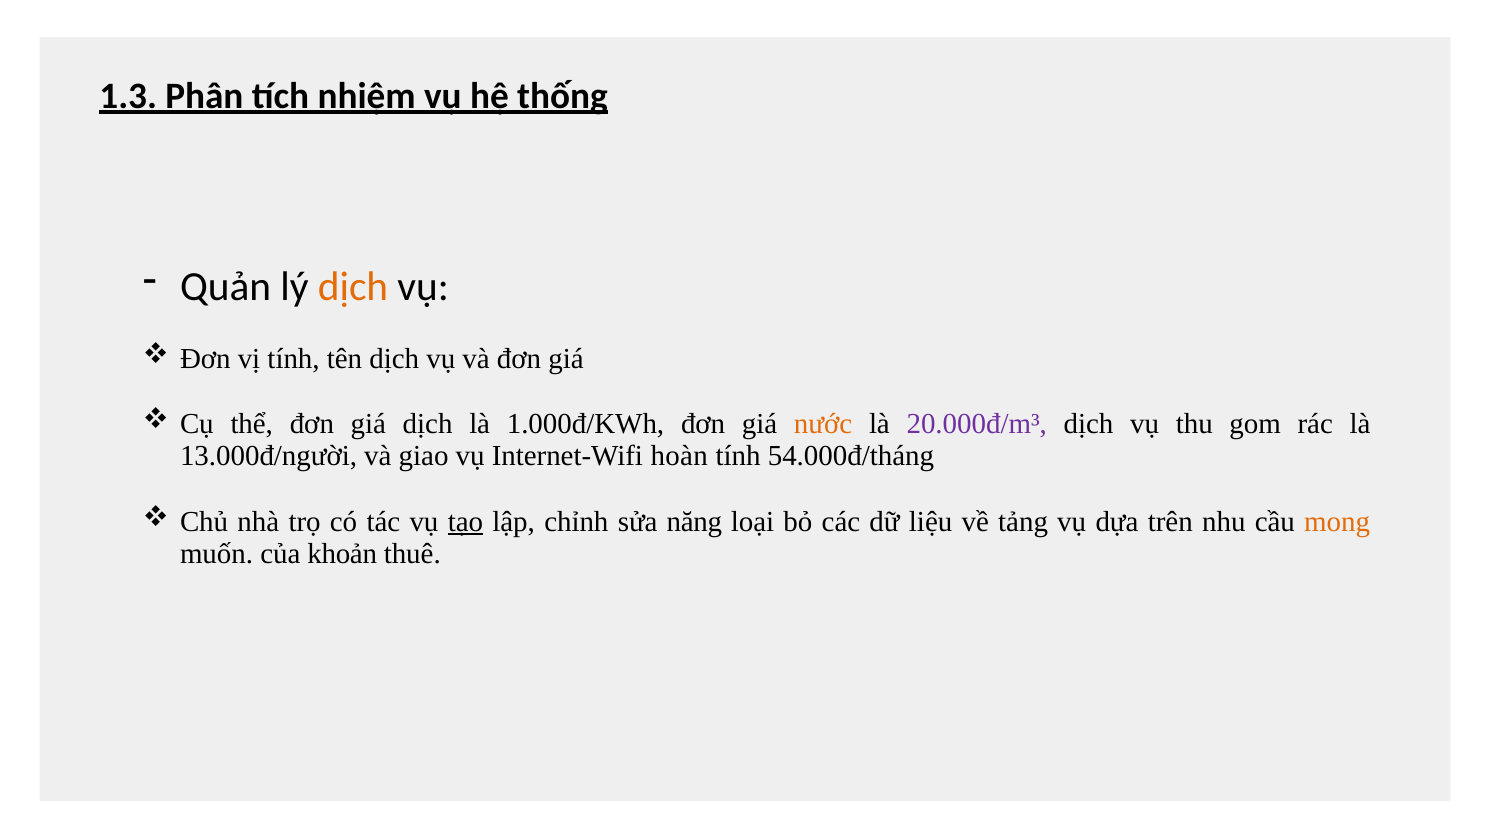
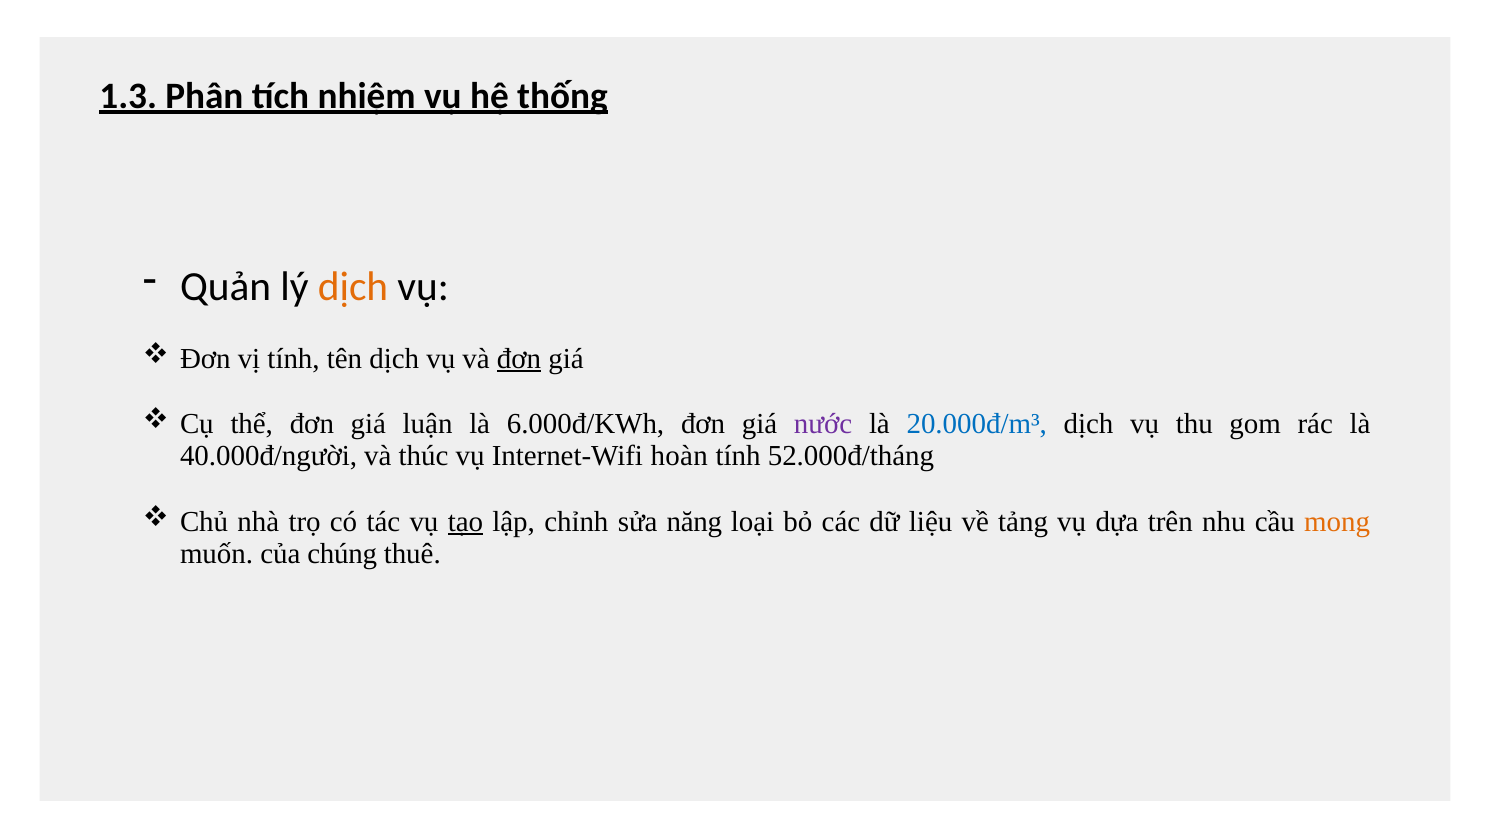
đơn at (519, 359) underline: none -> present
giá dịch: dịch -> luận
1.000đ/KWh: 1.000đ/KWh -> 6.000đ/KWh
nước colour: orange -> purple
20.000đ/m³ colour: purple -> blue
13.000đ/người: 13.000đ/người -> 40.000đ/người
giao: giao -> thúc
54.000đ/tháng: 54.000đ/tháng -> 52.000đ/tháng
khoản: khoản -> chúng
